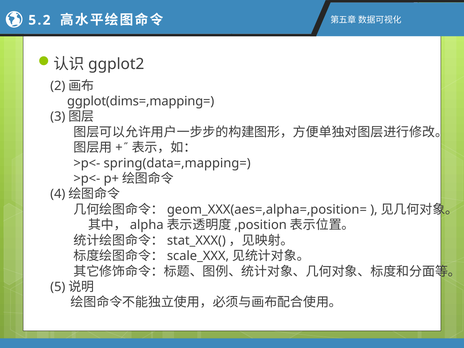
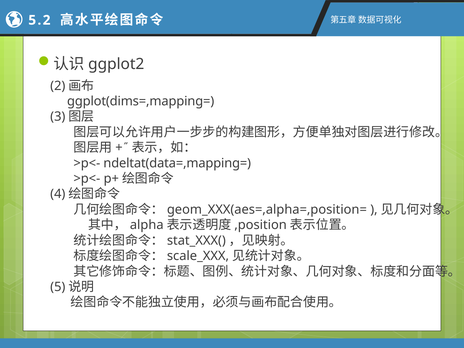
spring(data=,mapping=: spring(data=,mapping= -> ndeltat(data=,mapping=
